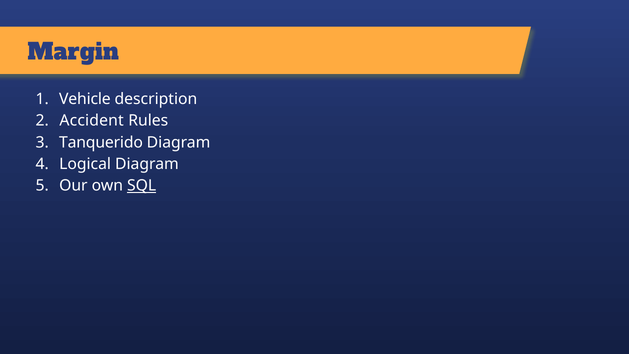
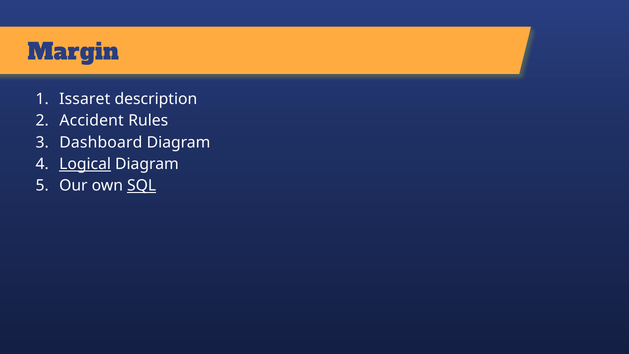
Vehicle: Vehicle -> Issaret
Tanquerido: Tanquerido -> Dashboard
Logical underline: none -> present
